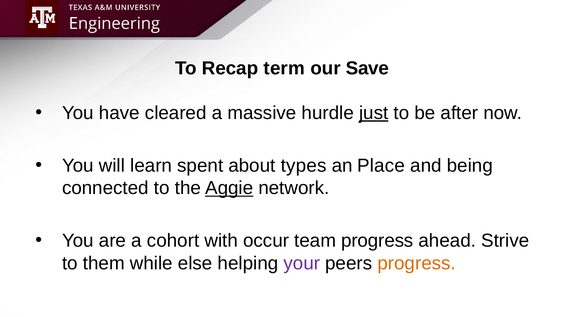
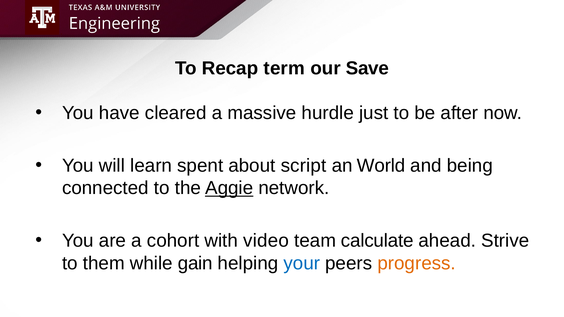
just underline: present -> none
types: types -> script
Place: Place -> World
occur: occur -> video
team progress: progress -> calculate
else: else -> gain
your colour: purple -> blue
